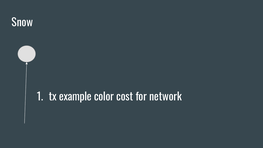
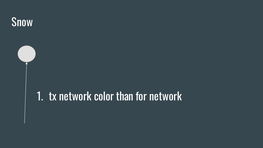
tx example: example -> network
cost: cost -> than
